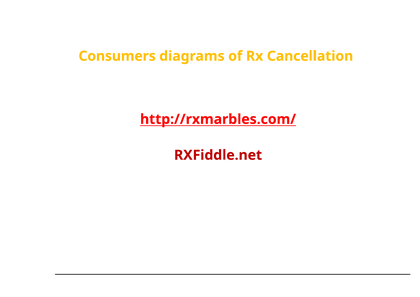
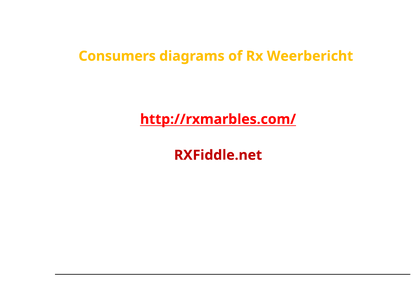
Cancellation: Cancellation -> Weerbericht
